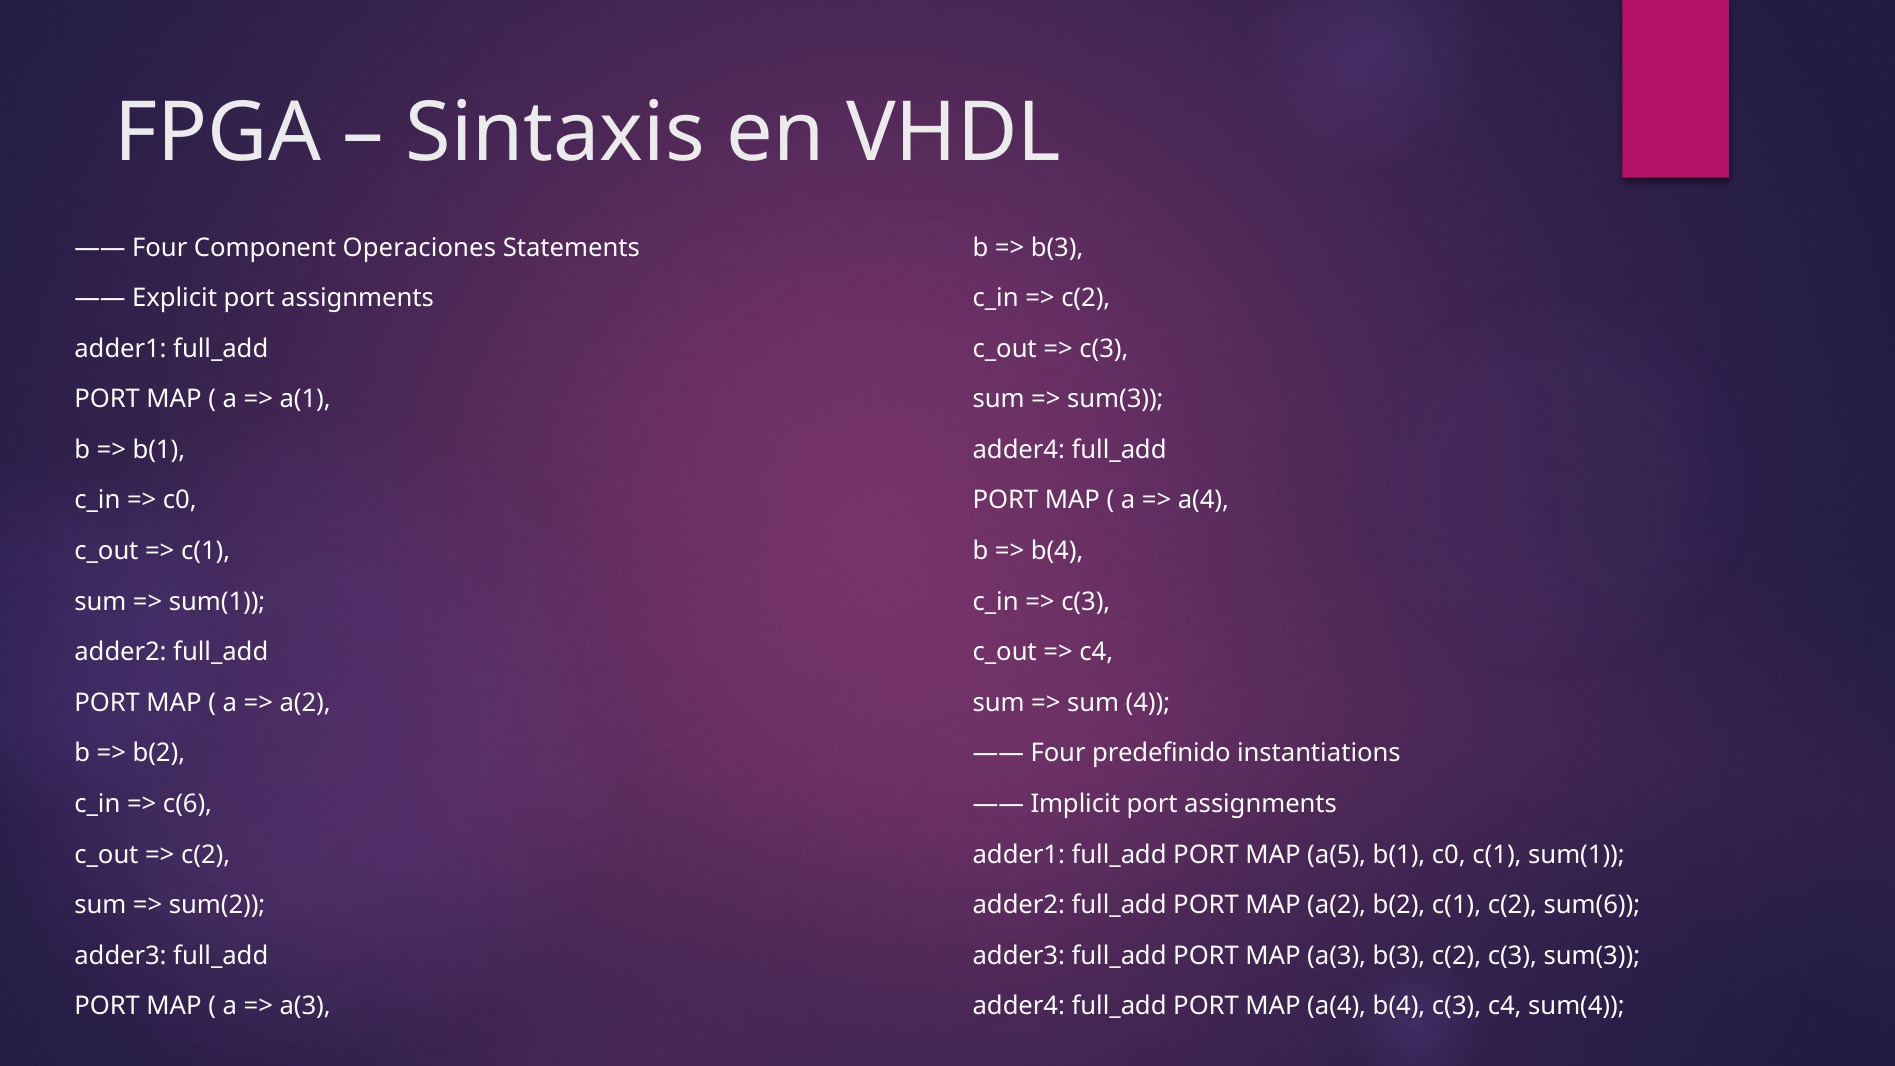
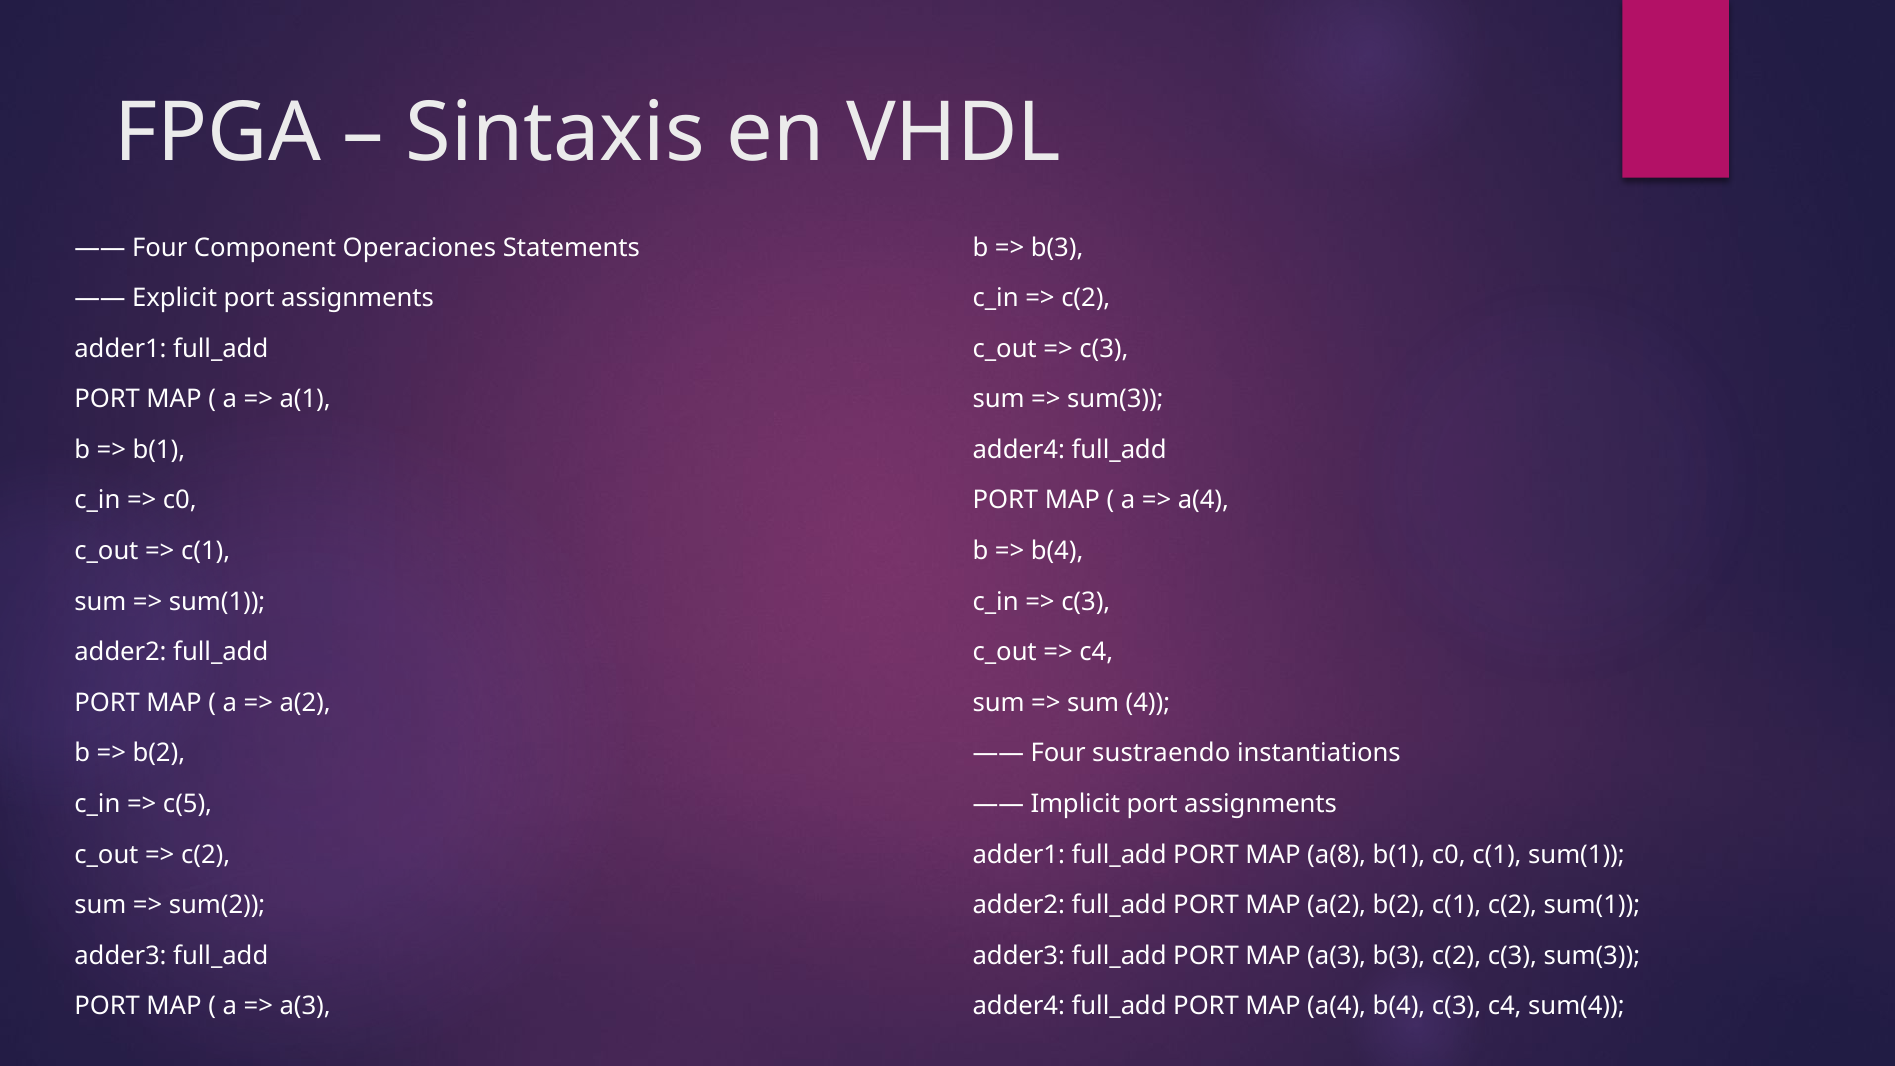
predefinido: predefinido -> sustraendo
c(6: c(6 -> c(5
a(5: a(5 -> a(8
c(2 sum(6: sum(6 -> sum(1
